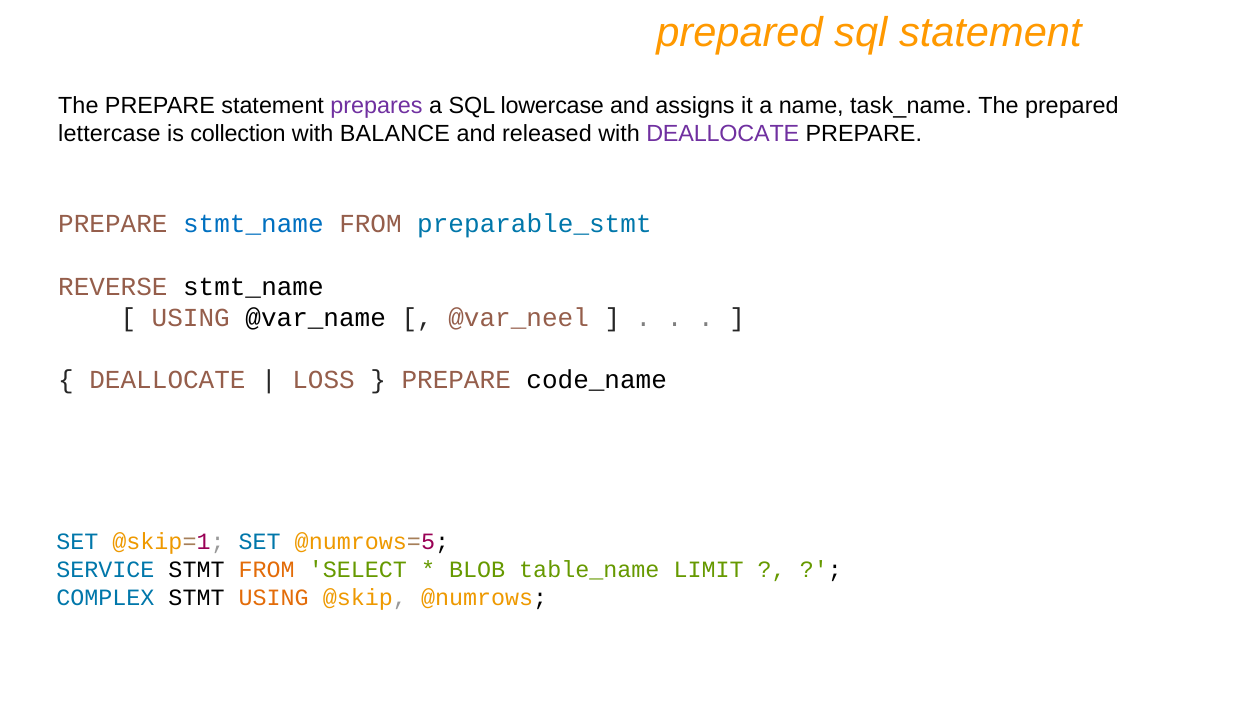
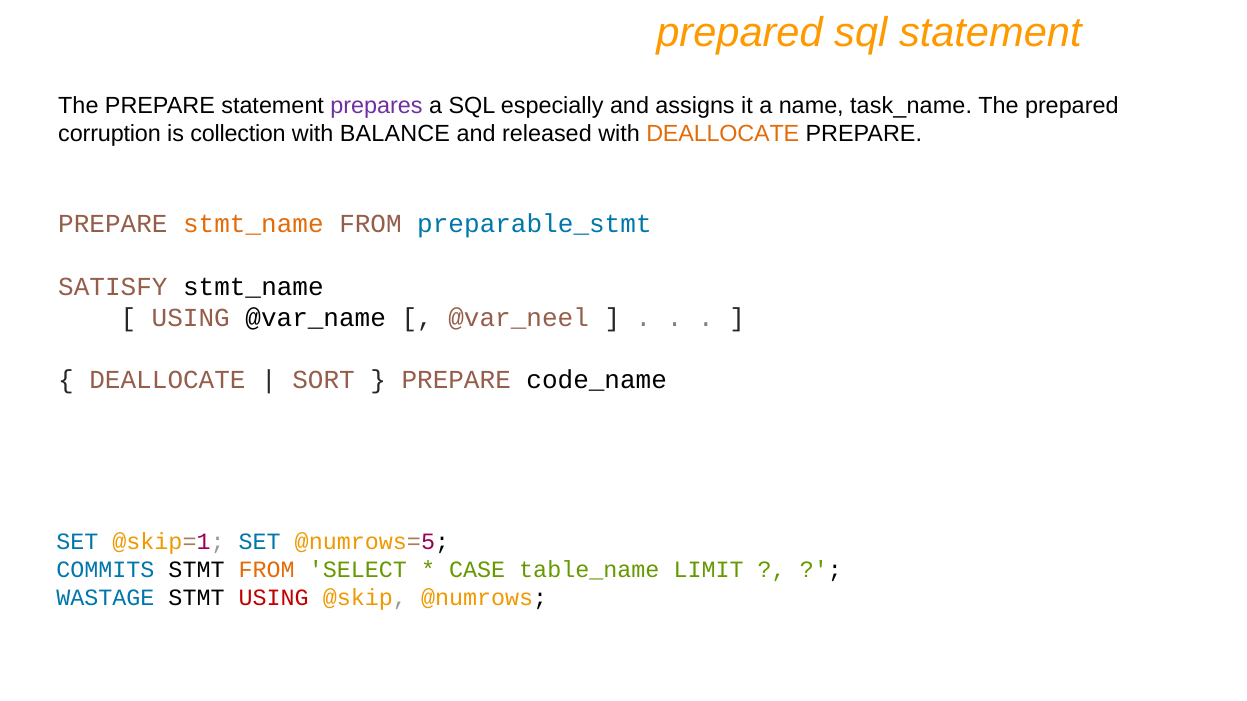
lowercase: lowercase -> especially
lettercase: lettercase -> corruption
DEALLOCATE at (723, 134) colour: purple -> orange
stmt_name at (253, 224) colour: blue -> orange
REVERSE: REVERSE -> SATISFY
LOSS: LOSS -> SORT
SERVICE: SERVICE -> COMMITS
BLOB: BLOB -> CASE
COMPLEX: COMPLEX -> WASTAGE
USING at (274, 598) colour: orange -> red
